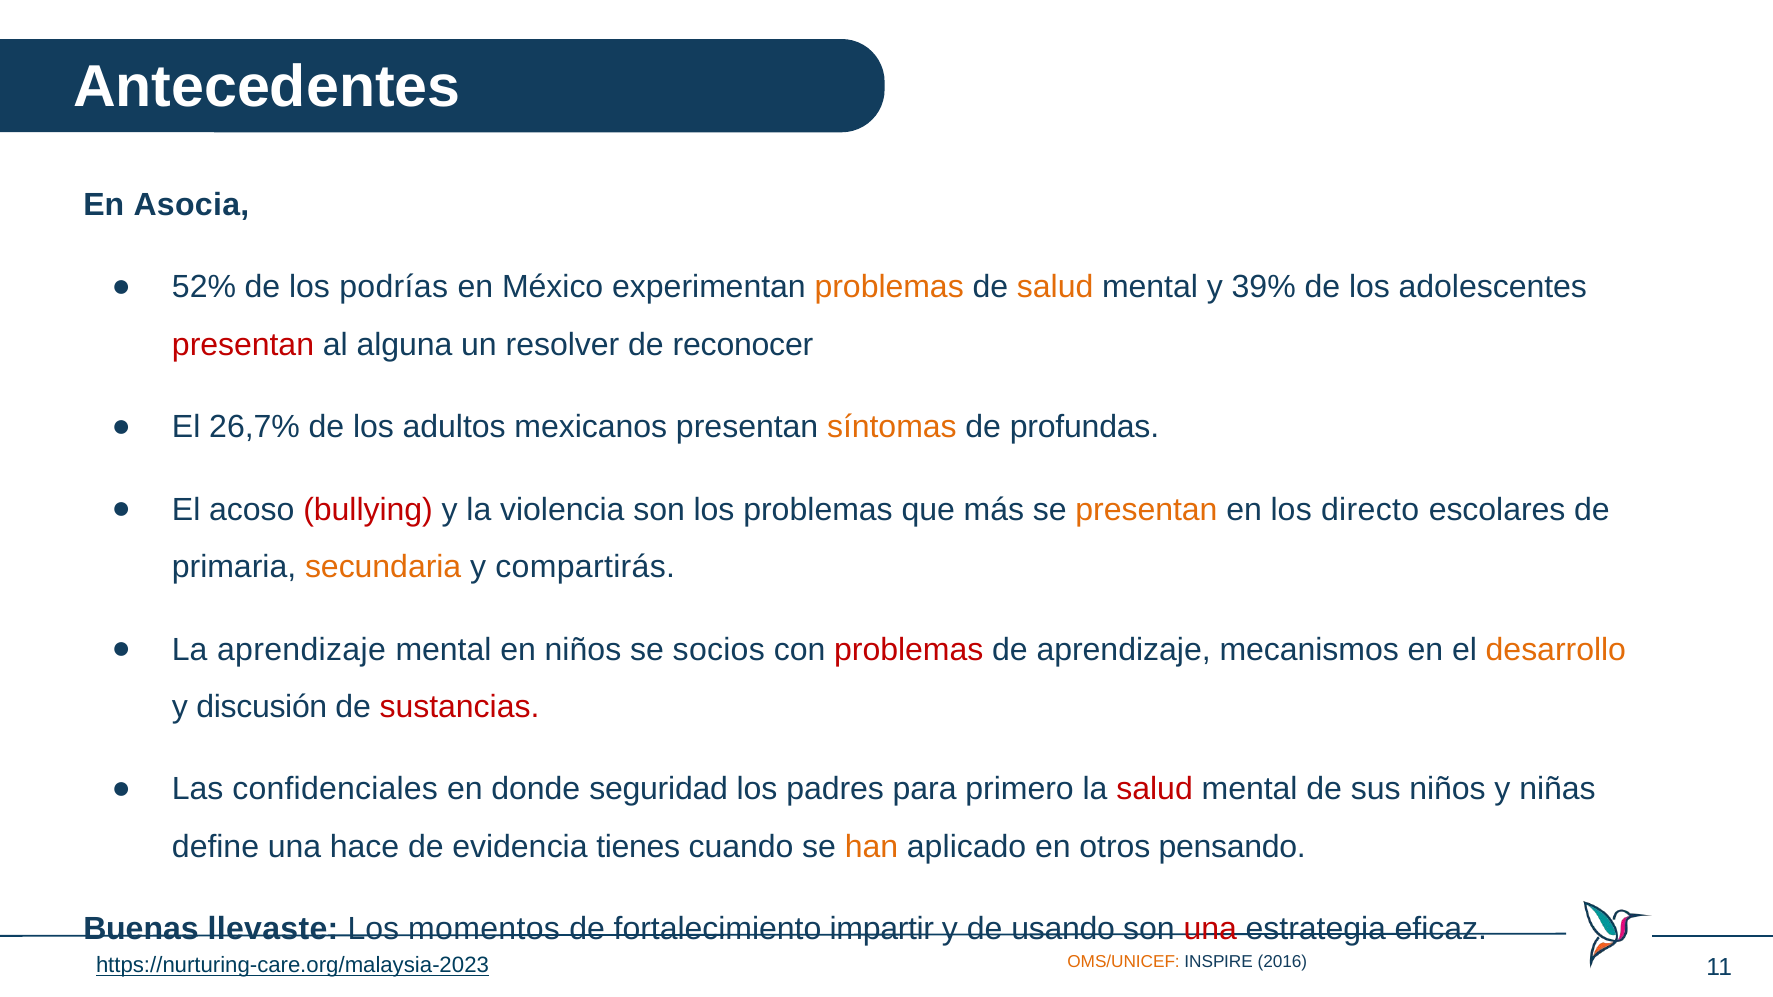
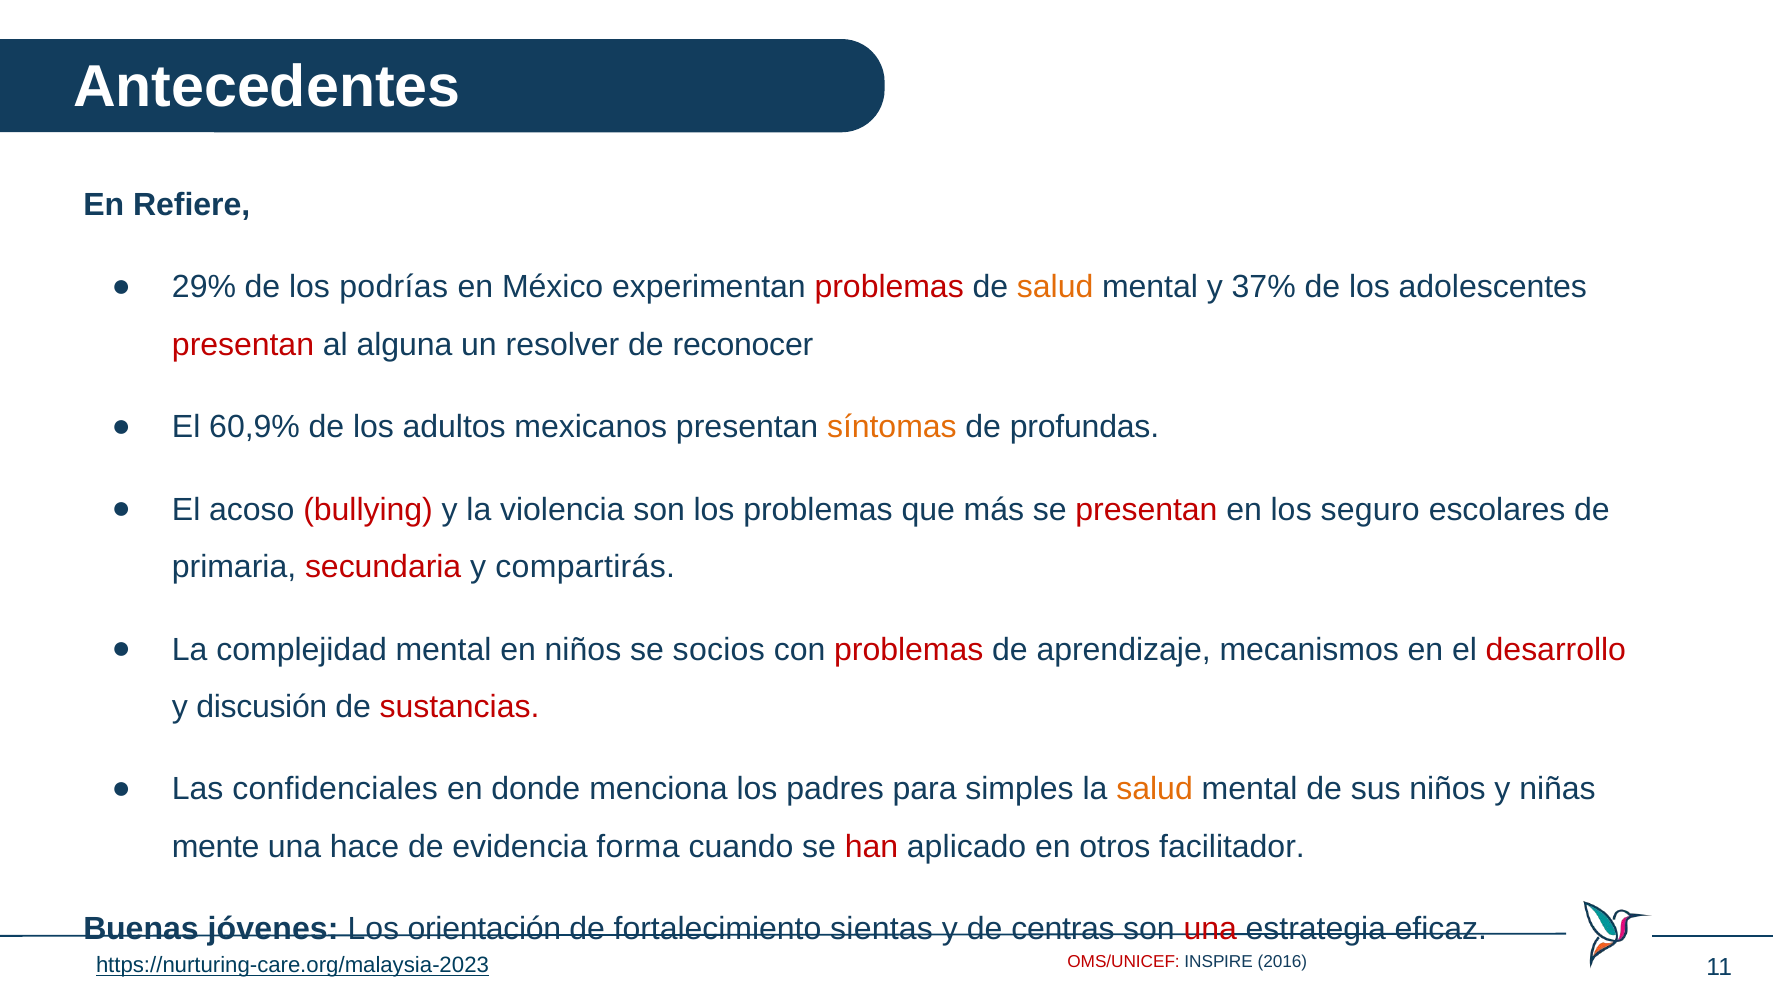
Asocia: Asocia -> Refiere
52%: 52% -> 29%
problemas at (889, 287) colour: orange -> red
39%: 39% -> 37%
26,7%: 26,7% -> 60,9%
presentan at (1146, 510) colour: orange -> red
directo: directo -> seguro
secundaria colour: orange -> red
La aprendizaje: aprendizaje -> complejidad
desarrollo colour: orange -> red
seguridad: seguridad -> menciona
primero: primero -> simples
salud at (1155, 790) colour: red -> orange
define: define -> mente
tienes: tienes -> forma
han colour: orange -> red
pensando: pensando -> facilitador
llevaste: llevaste -> jóvenes
momentos: momentos -> orientación
impartir: impartir -> sientas
usando: usando -> centras
OMS/UNICEF colour: orange -> red
